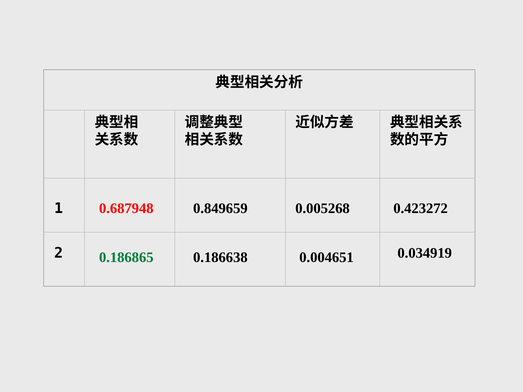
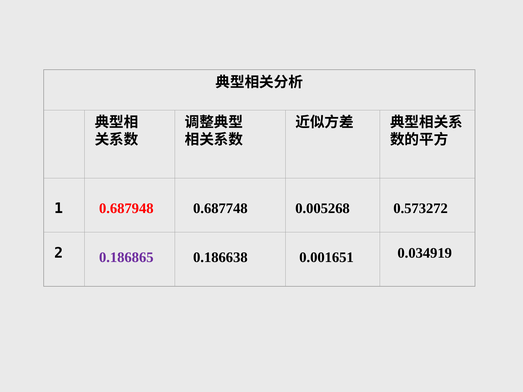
0.849659: 0.849659 -> 0.687748
0.423272: 0.423272 -> 0.573272
0.186865 colour: green -> purple
0.004651: 0.004651 -> 0.001651
